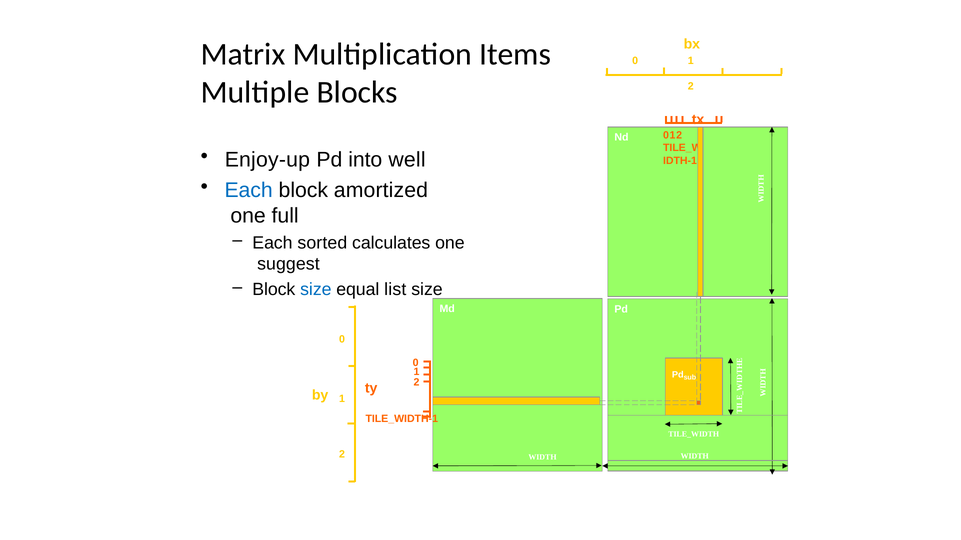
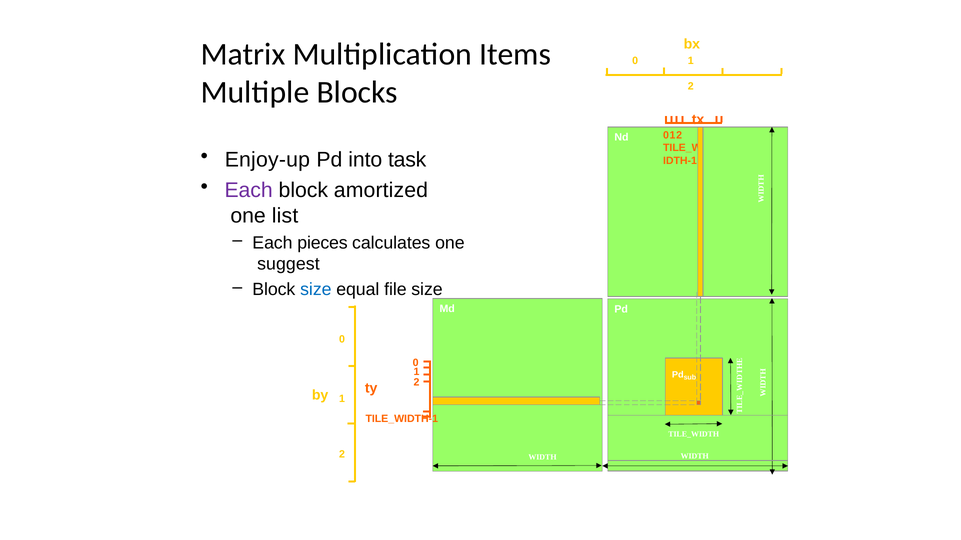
well: well -> task
Each at (249, 190) colour: blue -> purple
full: full -> list
sorted: sorted -> pieces
list: list -> file
